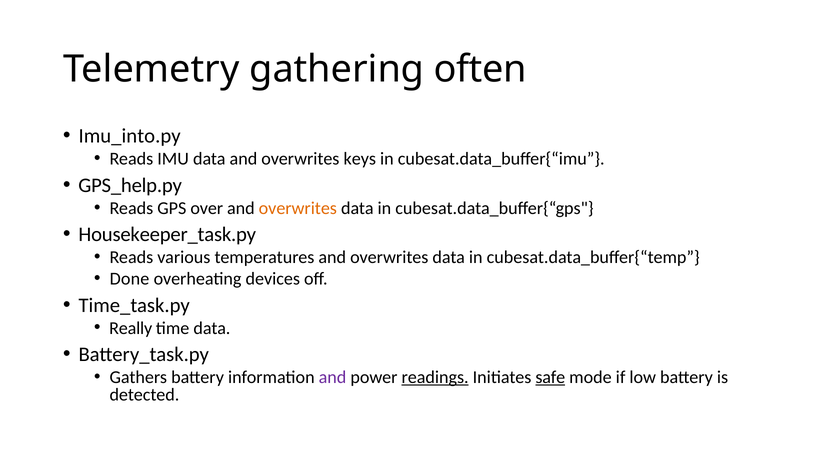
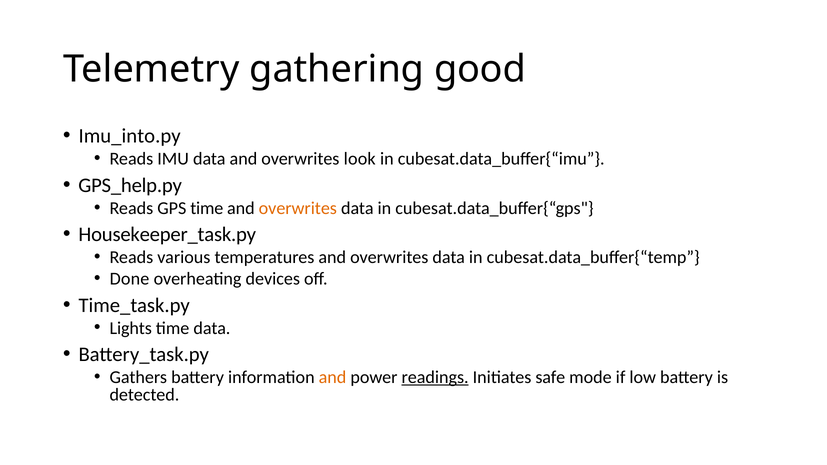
often: often -> good
keys: keys -> look
GPS over: over -> time
Really: Really -> Lights
and at (333, 378) colour: purple -> orange
safe underline: present -> none
